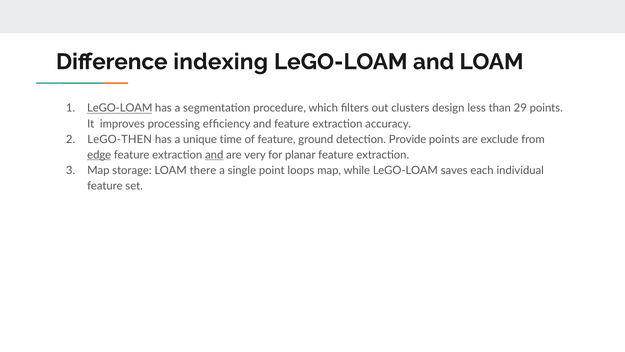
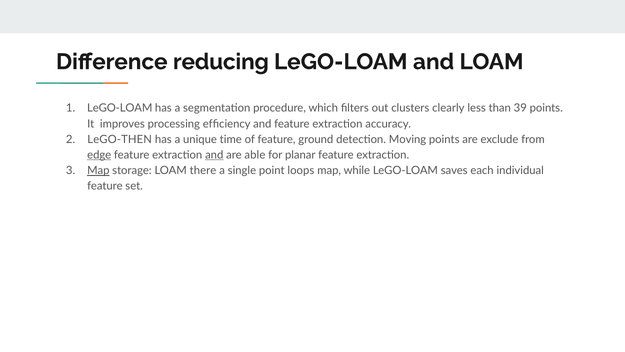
indexing: indexing -> reducing
LeGO-LOAM at (120, 108) underline: present -> none
design: design -> clearly
29: 29 -> 39
Provide: Provide -> Moving
very: very -> able
Map at (98, 170) underline: none -> present
